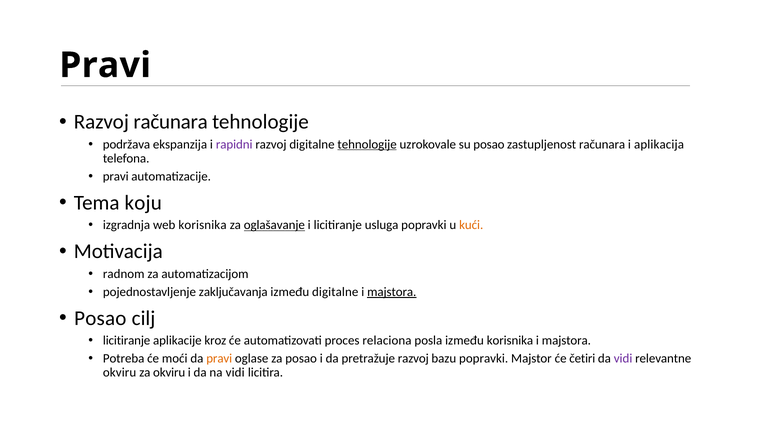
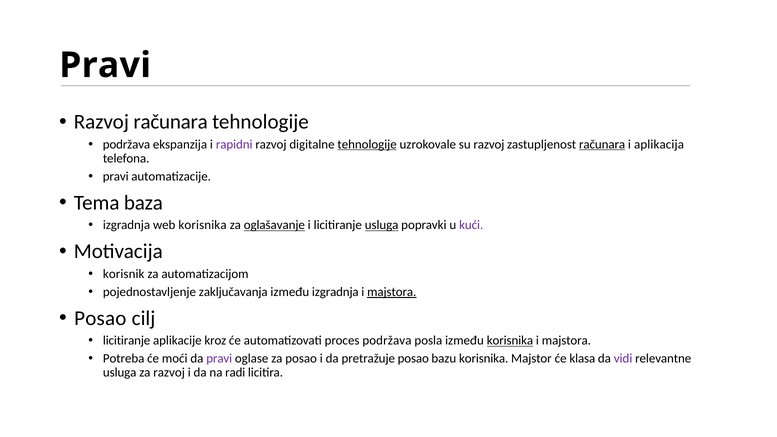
su posao: posao -> razvoj
računara at (602, 144) underline: none -> present
koju: koju -> baza
usluga at (382, 225) underline: none -> present
kući colour: orange -> purple
radnom: radnom -> korisnik
između digitalne: digitalne -> izgradnja
proces relaciona: relaciona -> podržava
korisnika at (510, 341) underline: none -> present
pravi at (219, 359) colour: orange -> purple
pretražuje razvoj: razvoj -> posao
bazu popravki: popravki -> korisnika
četiri: četiri -> klasa
okviru at (120, 373): okviru -> usluga
za okviru: okviru -> razvoj
na vidi: vidi -> radi
